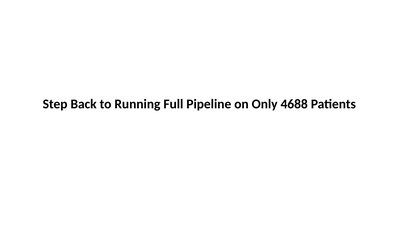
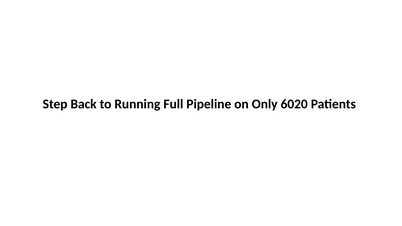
4688: 4688 -> 6020
